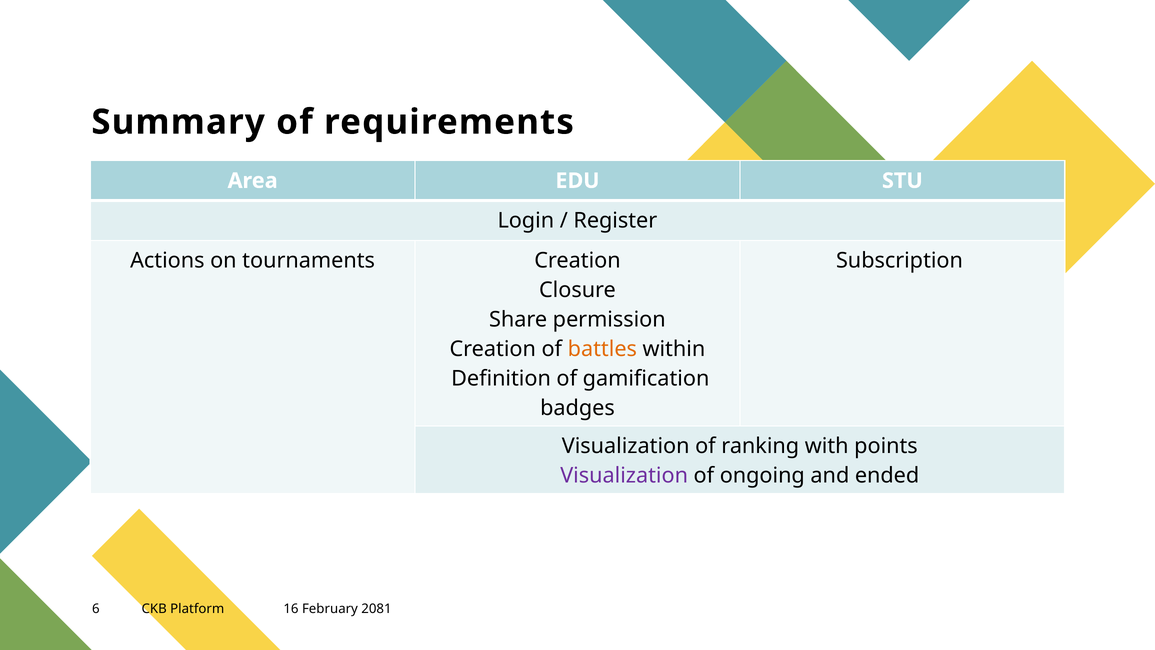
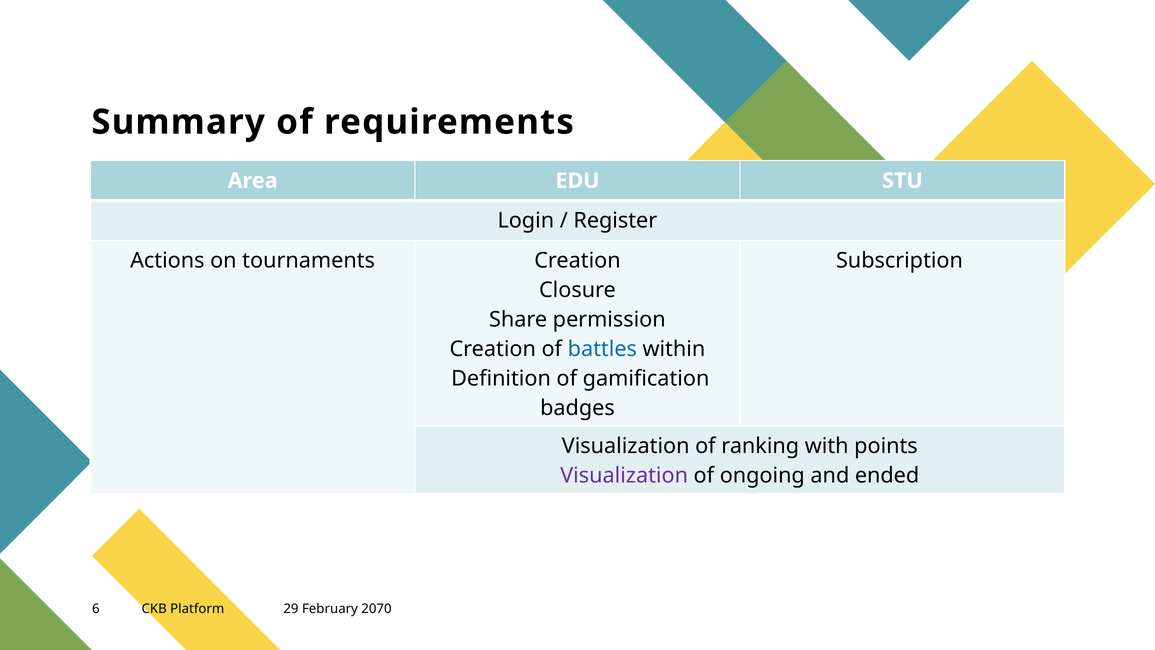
battles colour: orange -> blue
16: 16 -> 29
2081: 2081 -> 2070
